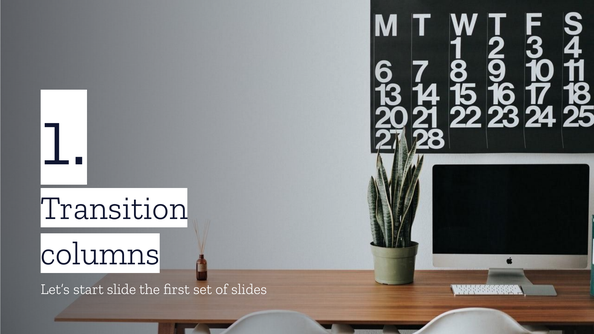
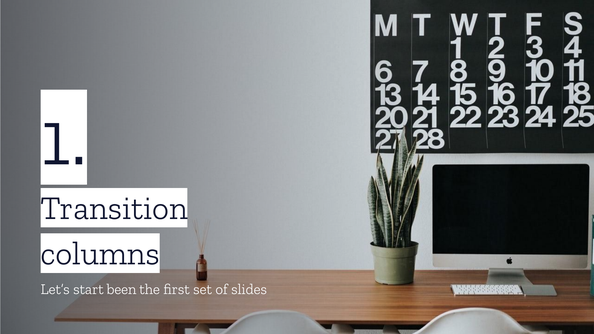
slide: slide -> been
